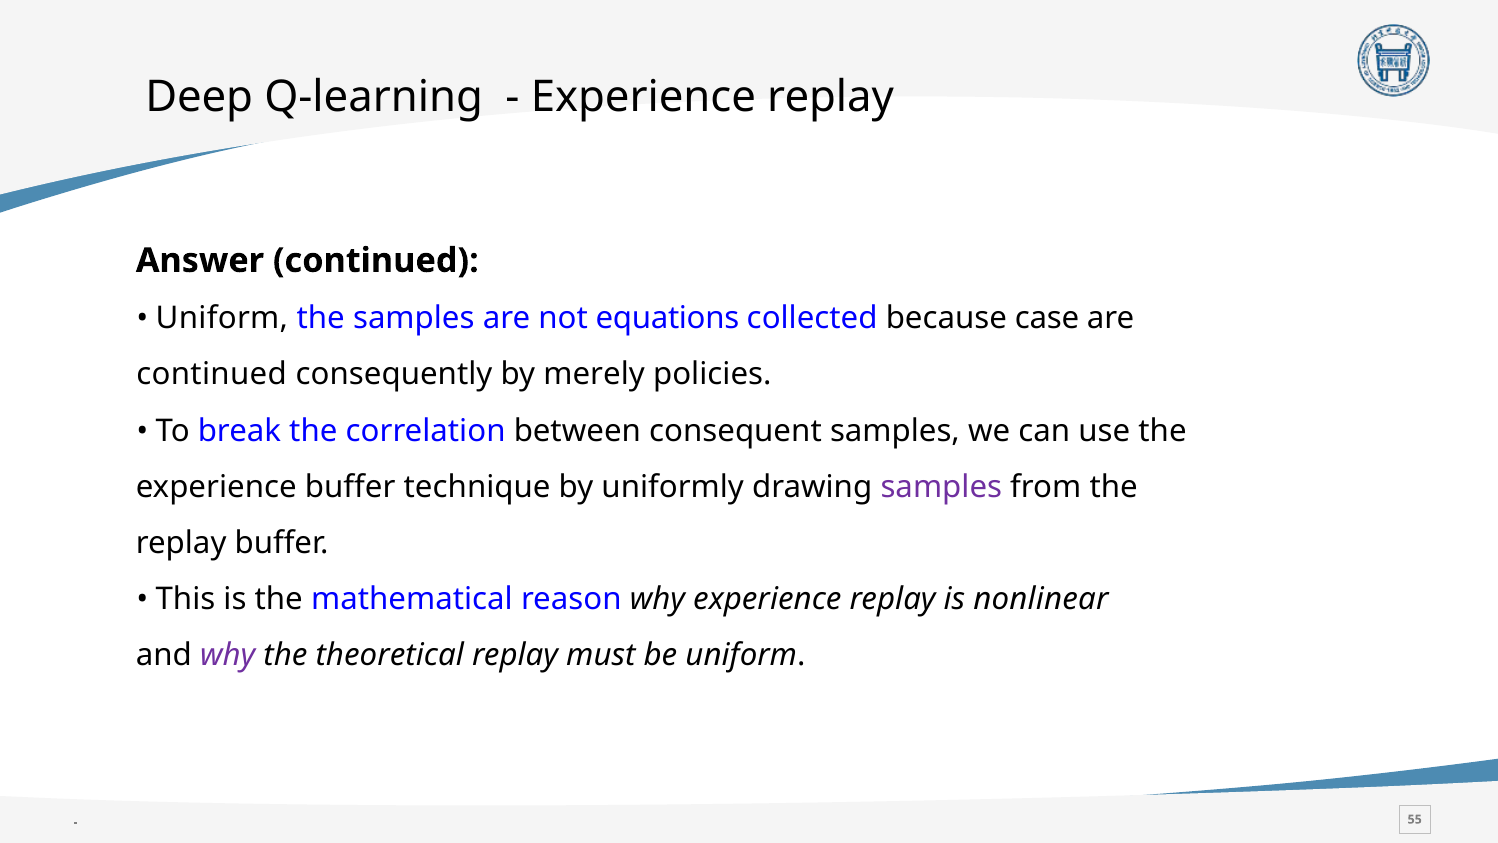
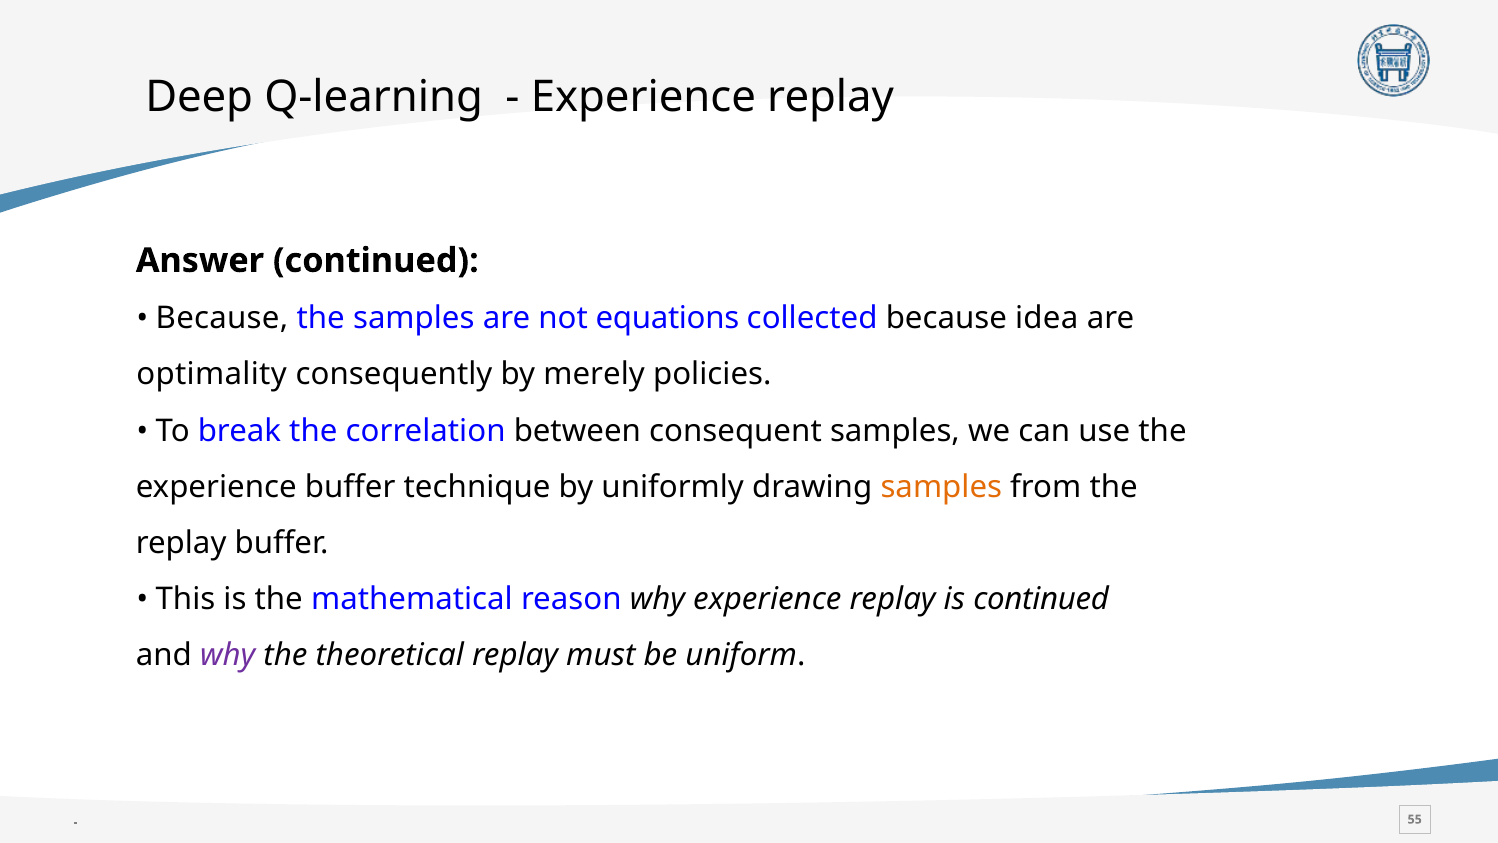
Uniform at (222, 318): Uniform -> Because
case: case -> idea
continued at (212, 374): continued -> optimality
samples at (941, 487) colour: purple -> orange
is nonlinear: nonlinear -> continued
